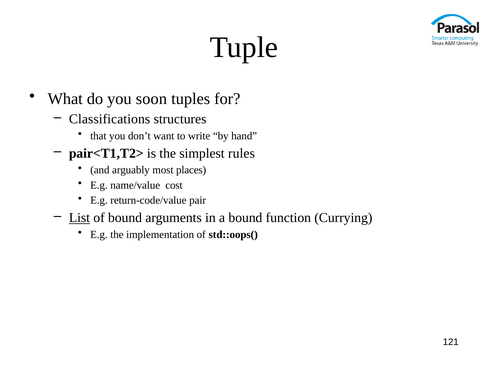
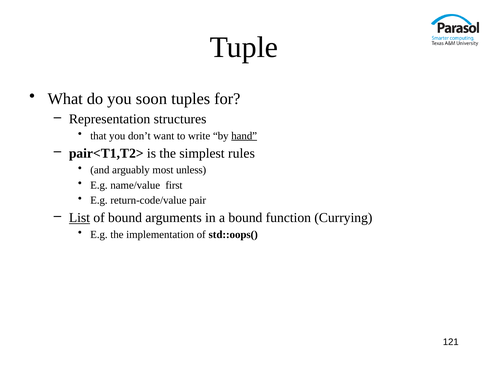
Classifications: Classifications -> Representation
hand underline: none -> present
places: places -> unless
cost: cost -> first
